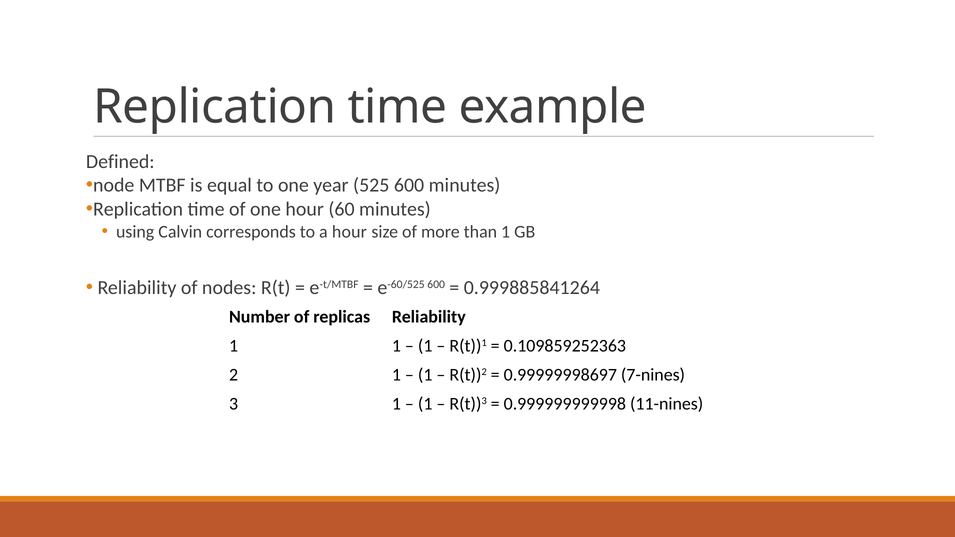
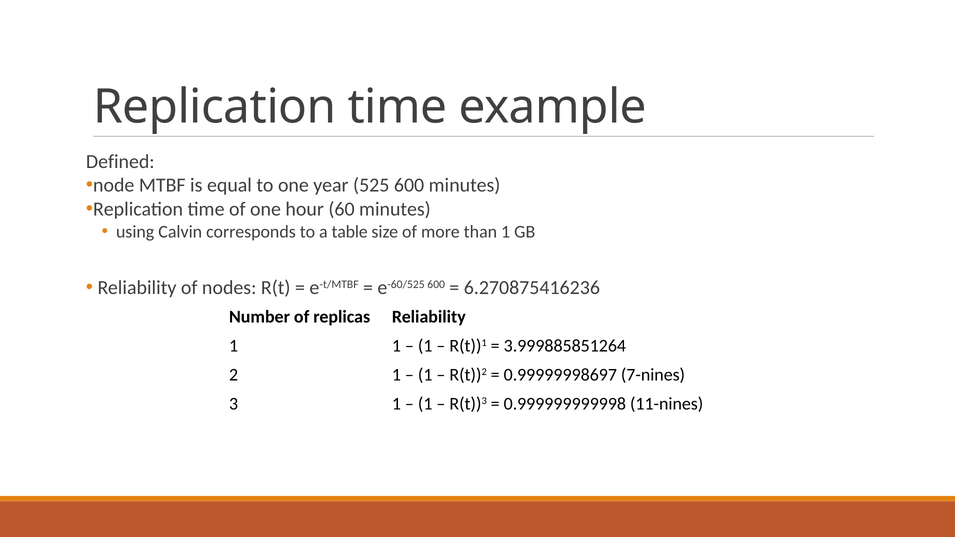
a hour: hour -> table
0.999885841264: 0.999885841264 -> 6.270875416236
0.109859252363: 0.109859252363 -> 3.999885851264
